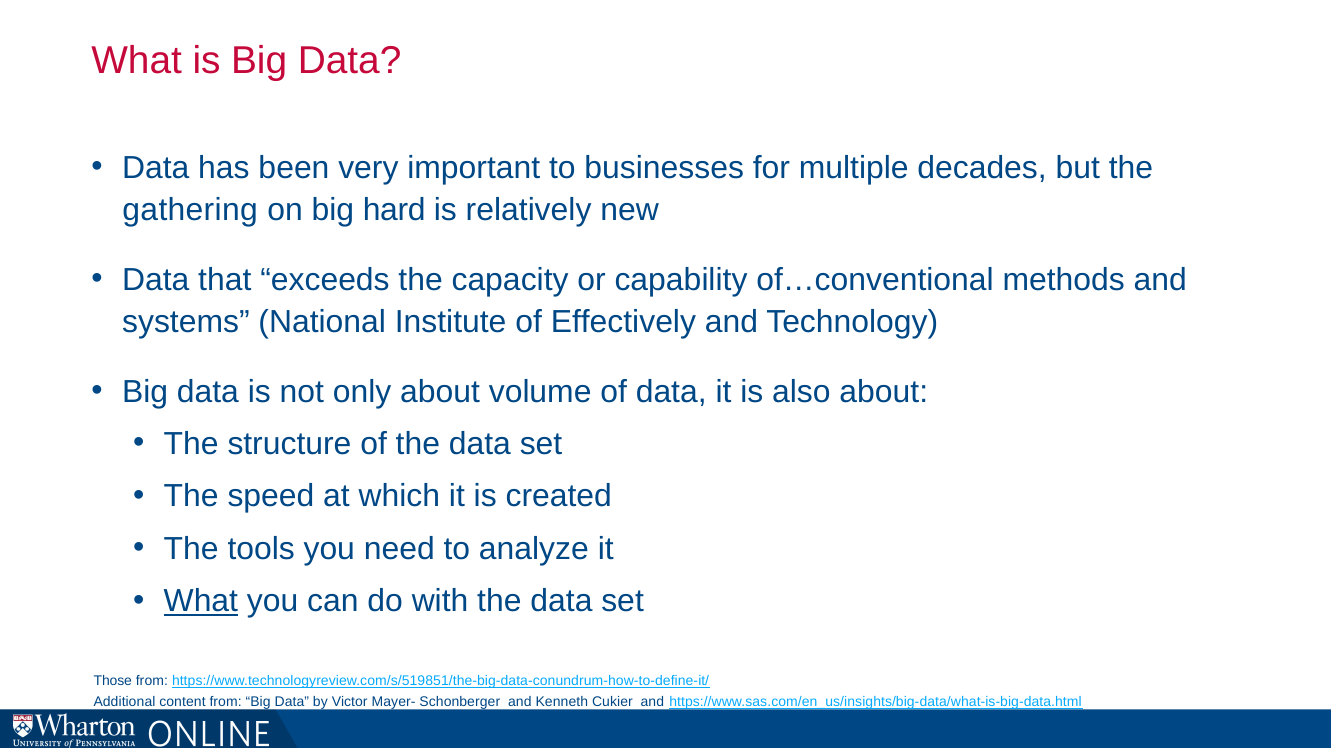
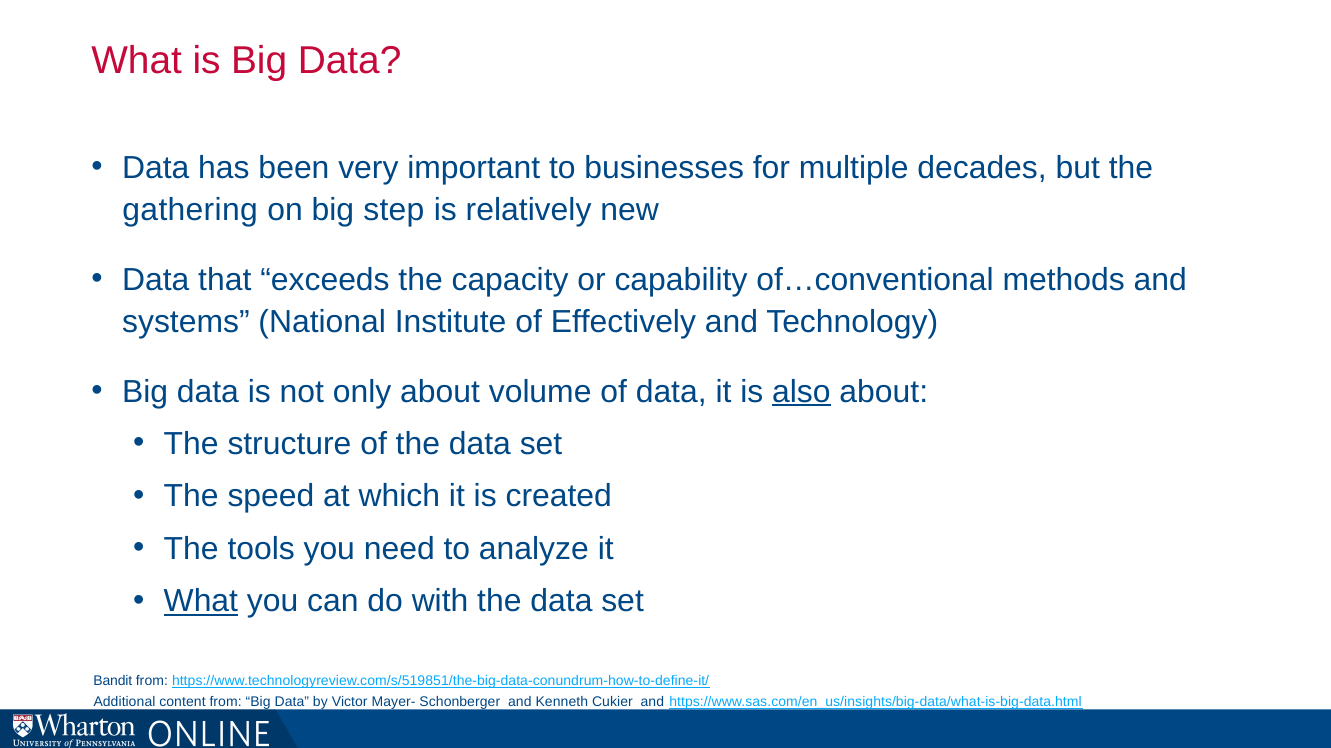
hard: hard -> step
also underline: none -> present
Those: Those -> Bandit
